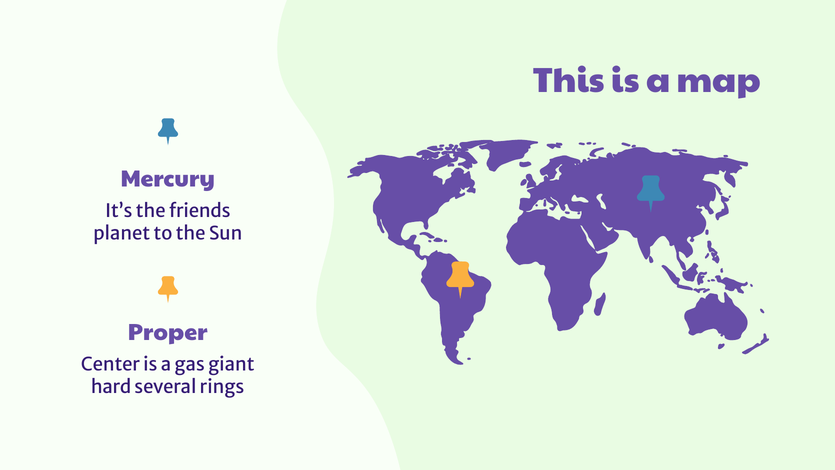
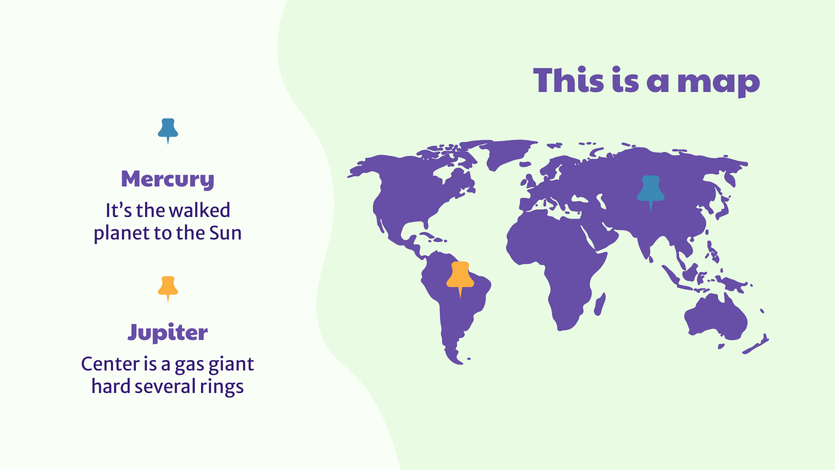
friends: friends -> walked
Proper: Proper -> Jupiter
